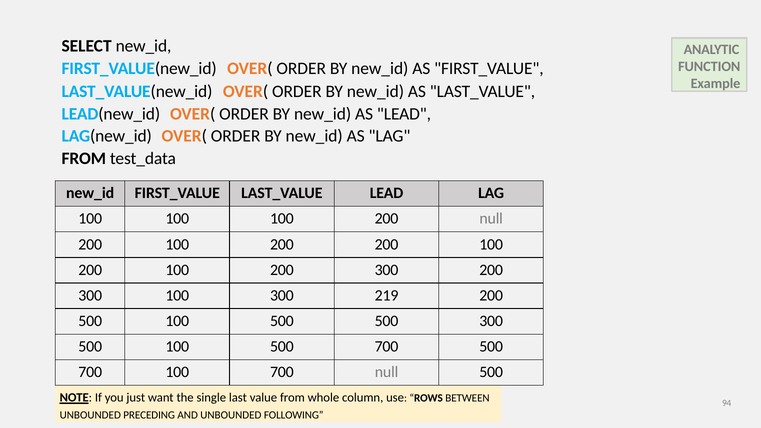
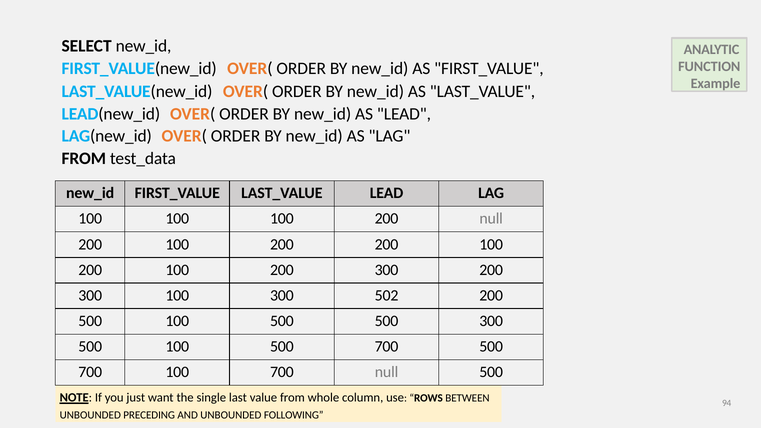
219: 219 -> 502
